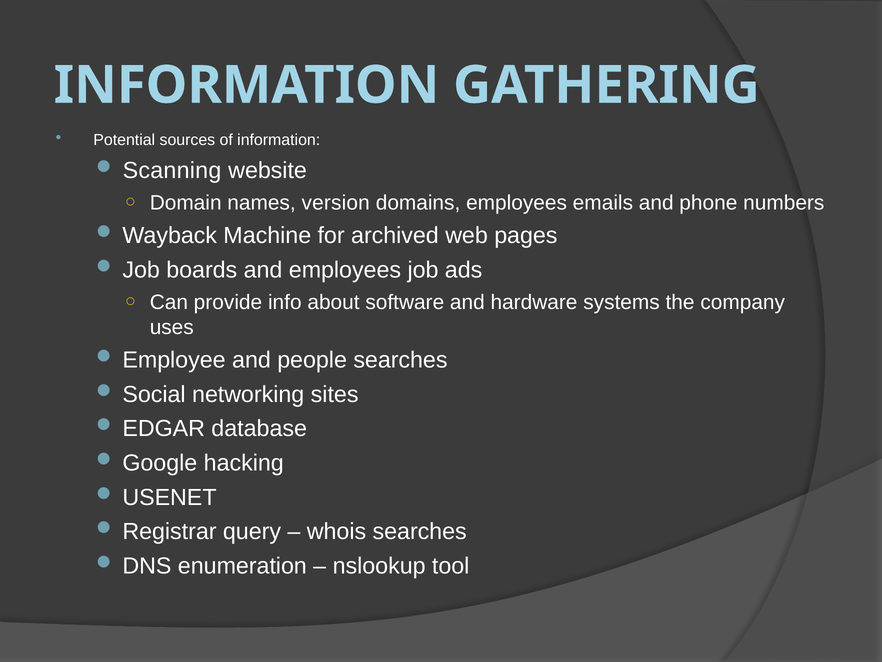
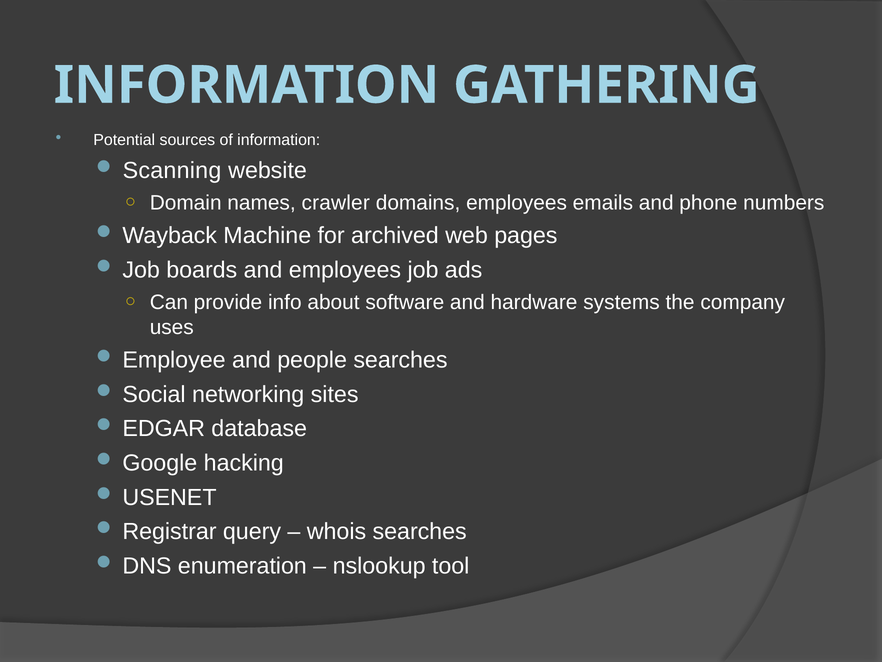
version: version -> crawler
